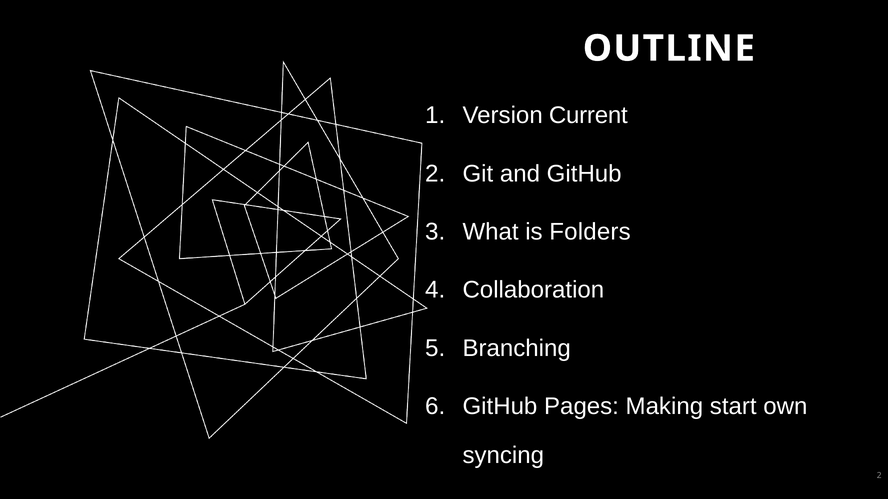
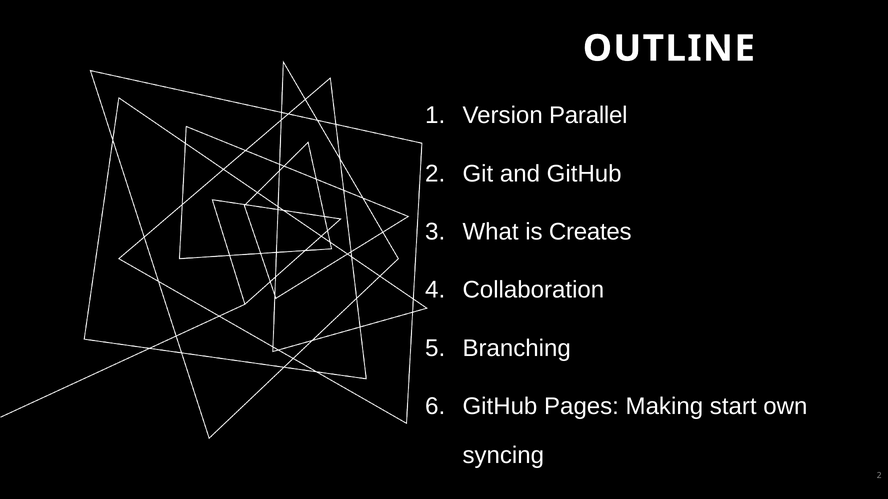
Current: Current -> Parallel
Folders: Folders -> Creates
